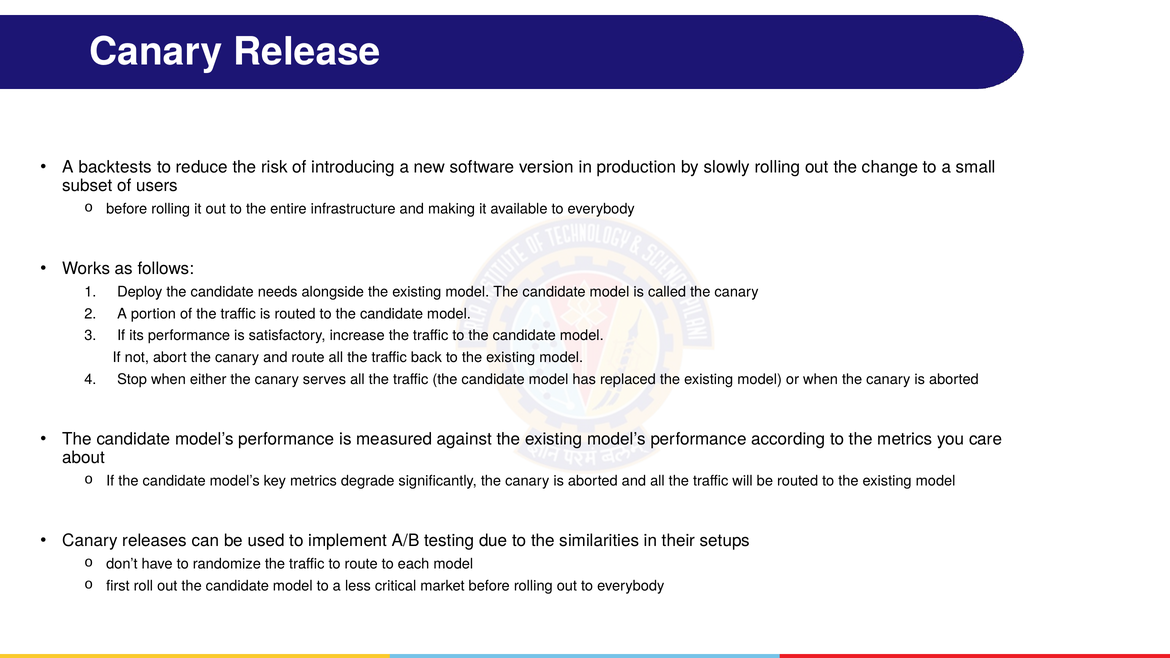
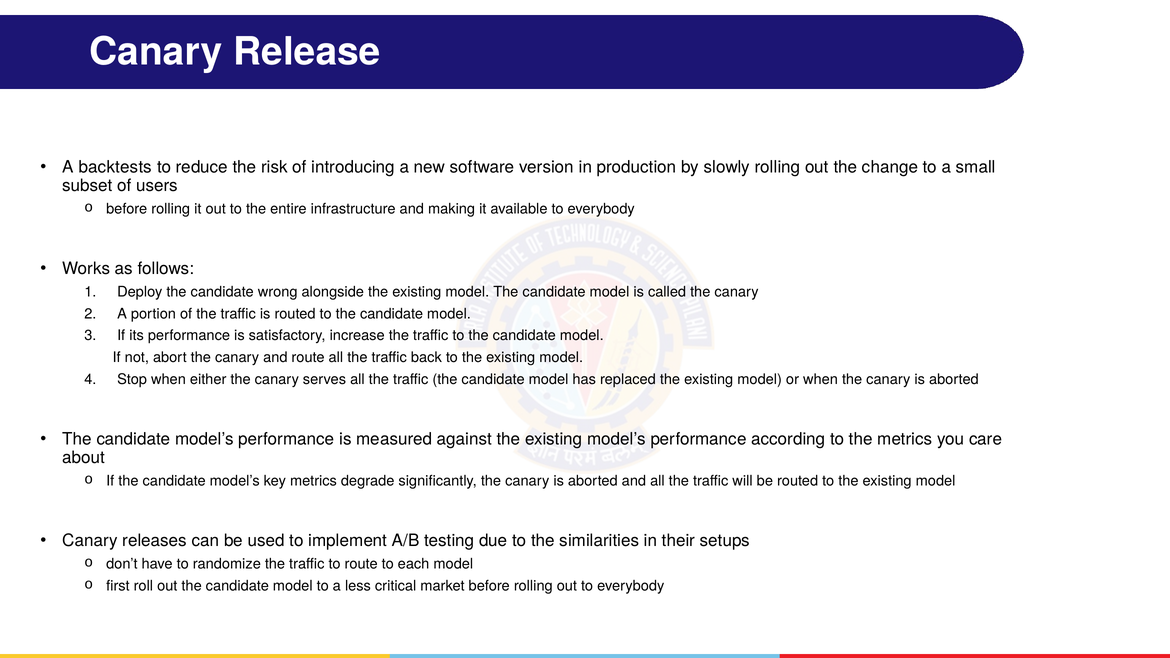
needs: needs -> wrong
